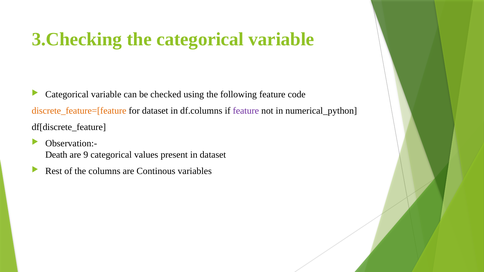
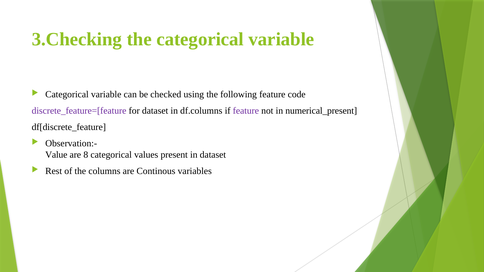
discrete_feature=[feature colour: orange -> purple
numerical_python: numerical_python -> numerical_present
Death: Death -> Value
9: 9 -> 8
